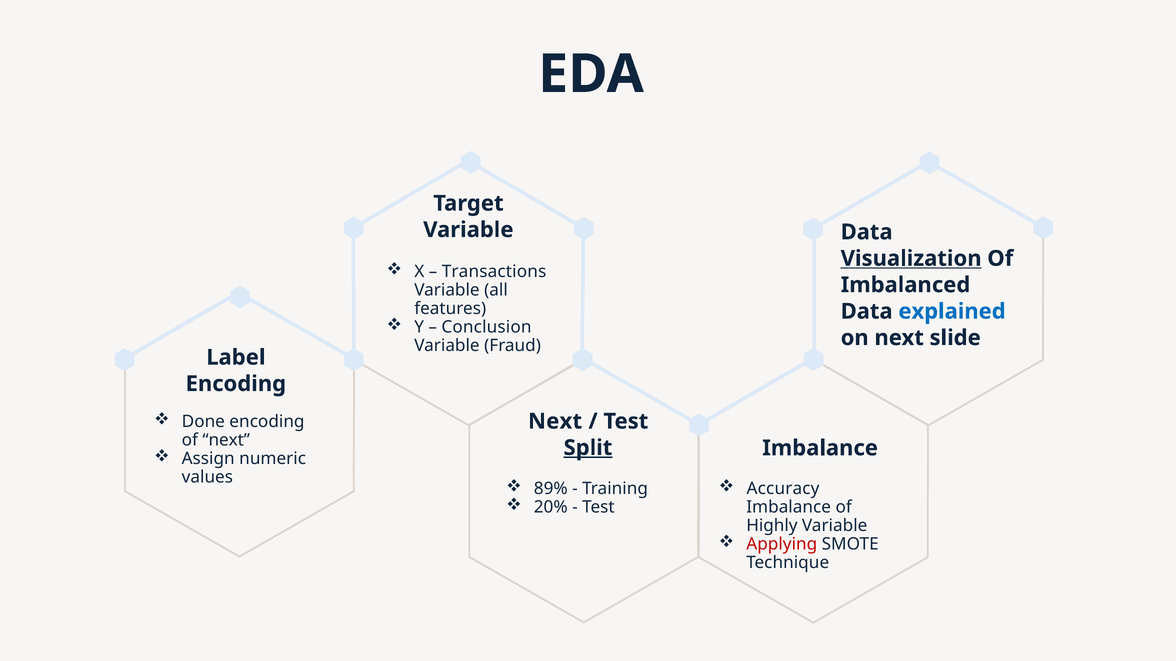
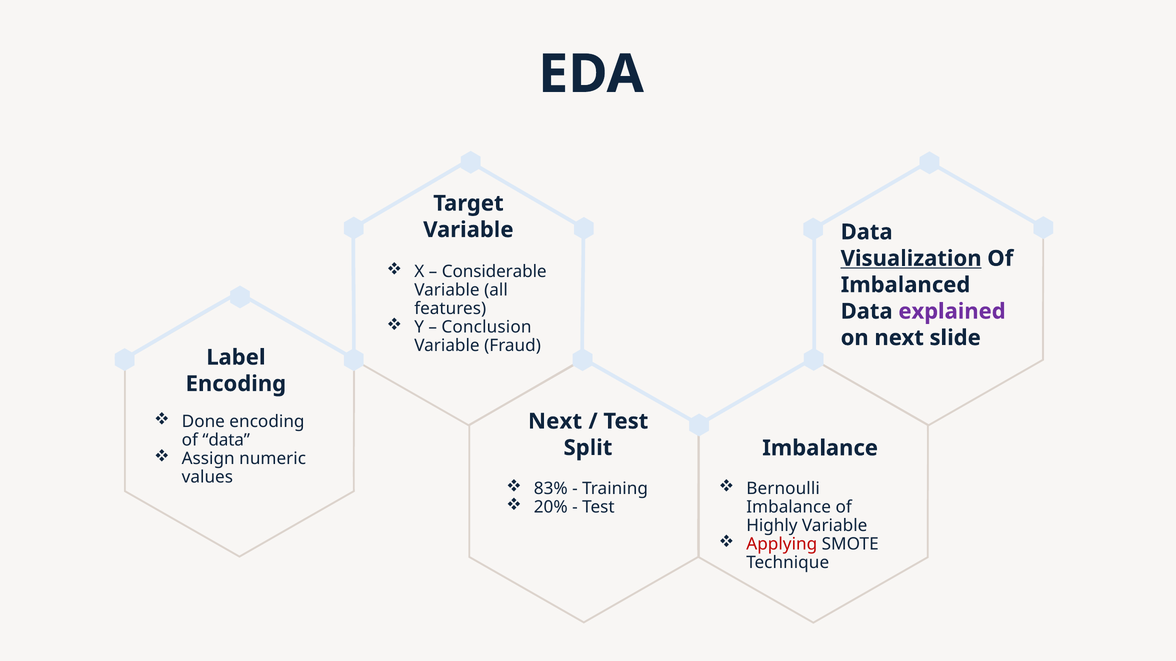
Transactions: Transactions -> Considerable
explained colour: blue -> purple
of next: next -> data
Split underline: present -> none
89%: 89% -> 83%
Accuracy: Accuracy -> Bernoulli
